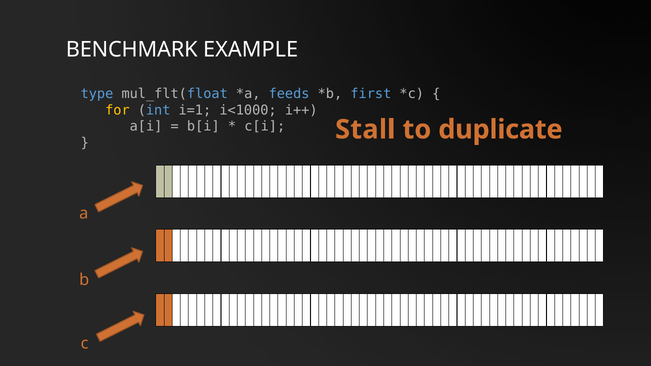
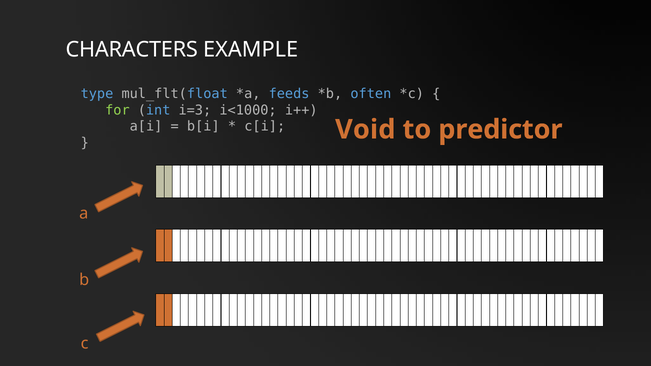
BENCHMARK: BENCHMARK -> CHARACTERS
first: first -> often
for colour: yellow -> light green
i=1: i=1 -> i=3
Stall: Stall -> Void
duplicate: duplicate -> predictor
